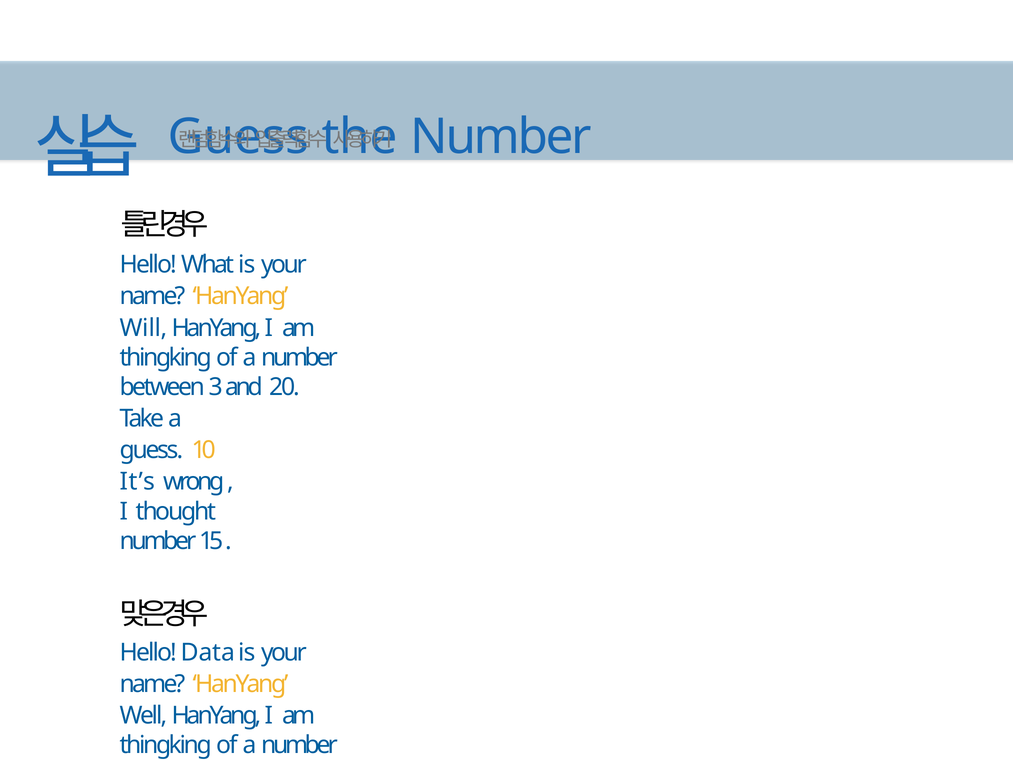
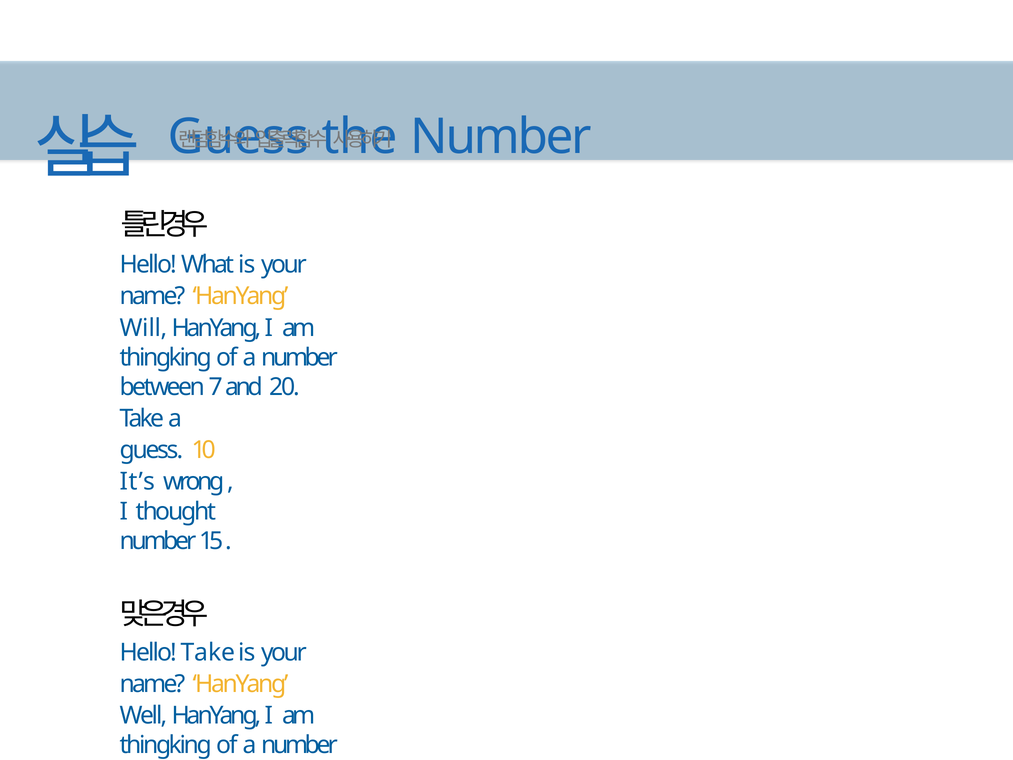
3: 3 -> 7
Hello Data: Data -> Take
